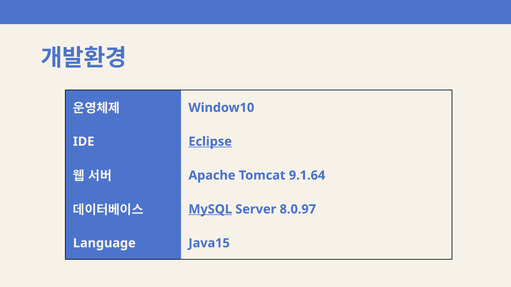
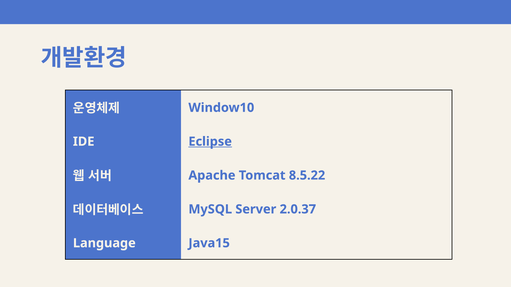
9.1.64: 9.1.64 -> 8.5.22
MySQL underline: present -> none
8.0.97: 8.0.97 -> 2.0.37
